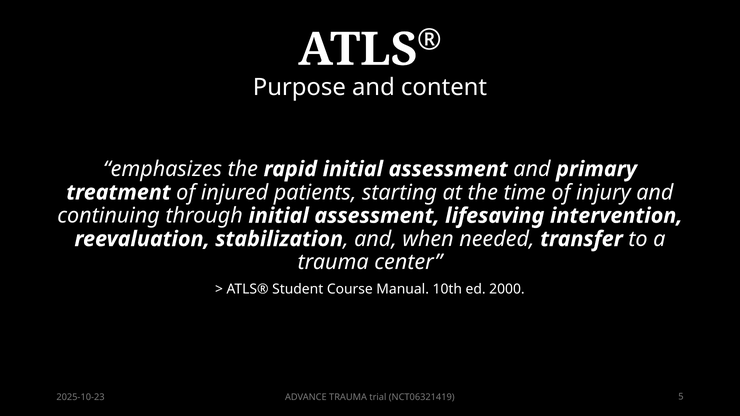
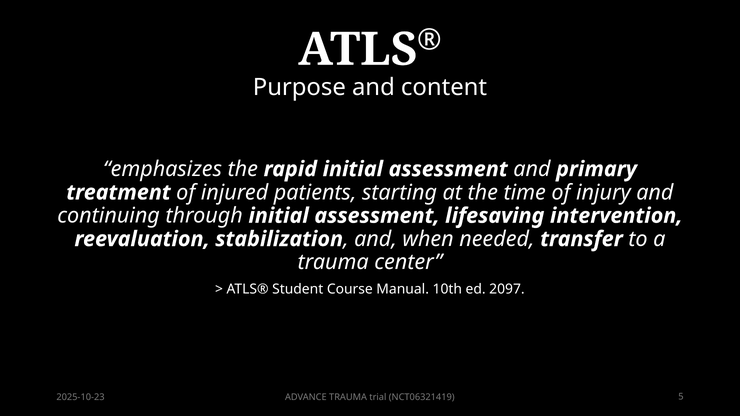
2000: 2000 -> 2097
